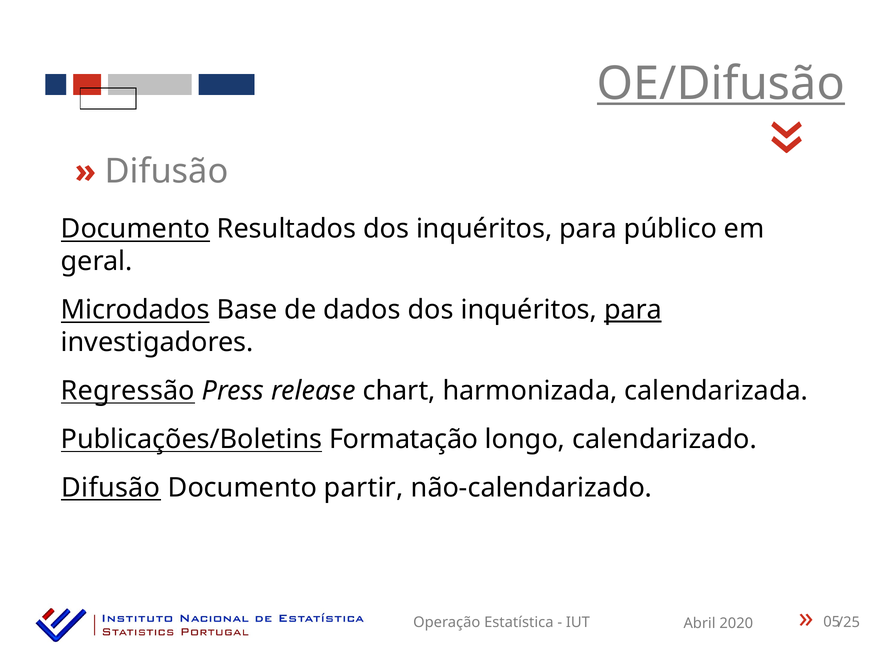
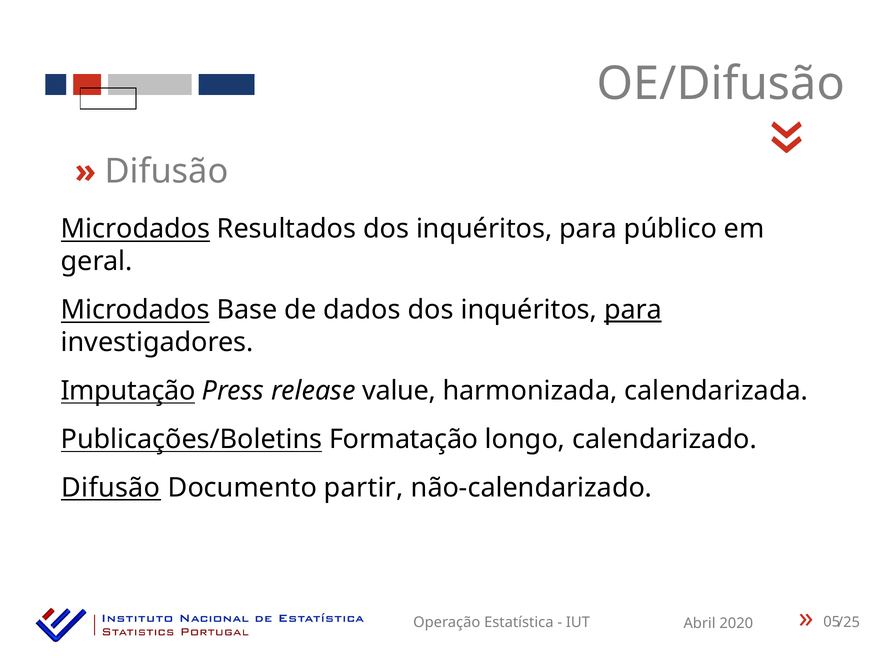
OE/Difusão underline: present -> none
Documento at (135, 229): Documento -> Microdados
Regressão: Regressão -> Imputação
chart: chart -> value
